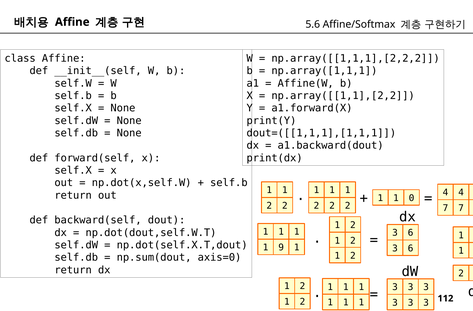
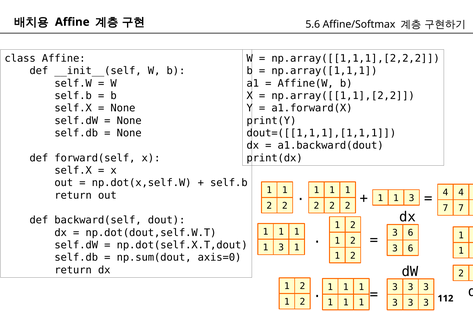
0 at (412, 198): 0 -> 3
9 at (281, 247): 9 -> 3
